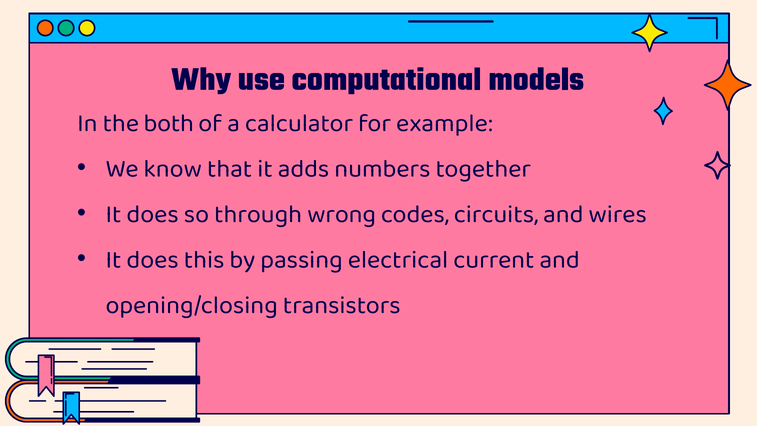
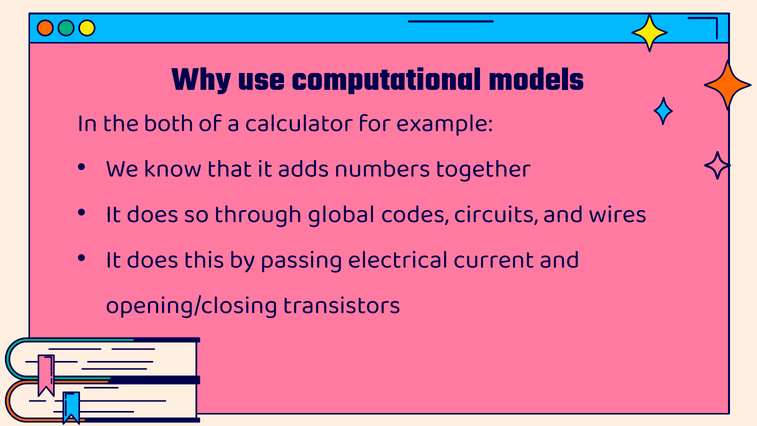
wrong: wrong -> global
